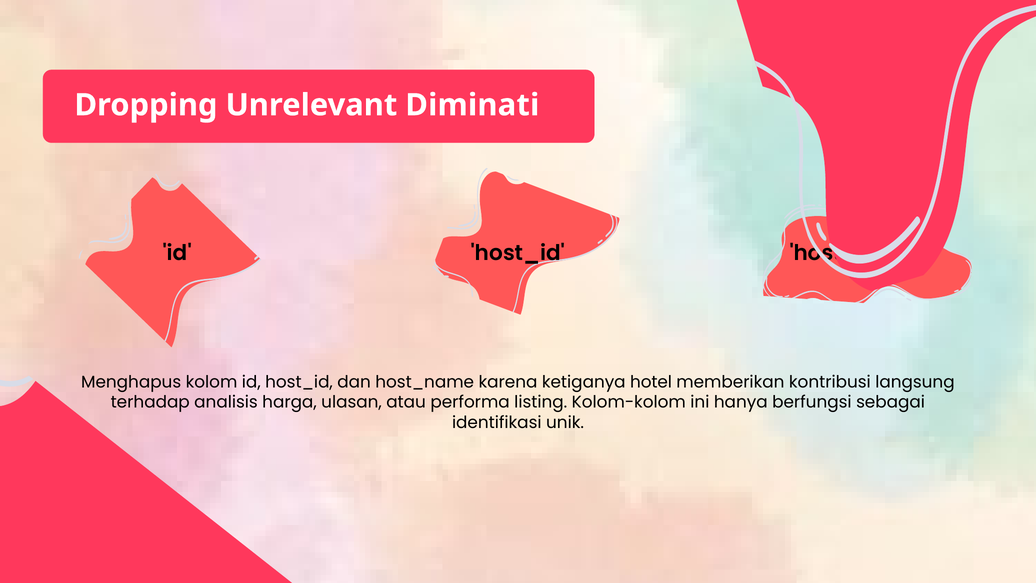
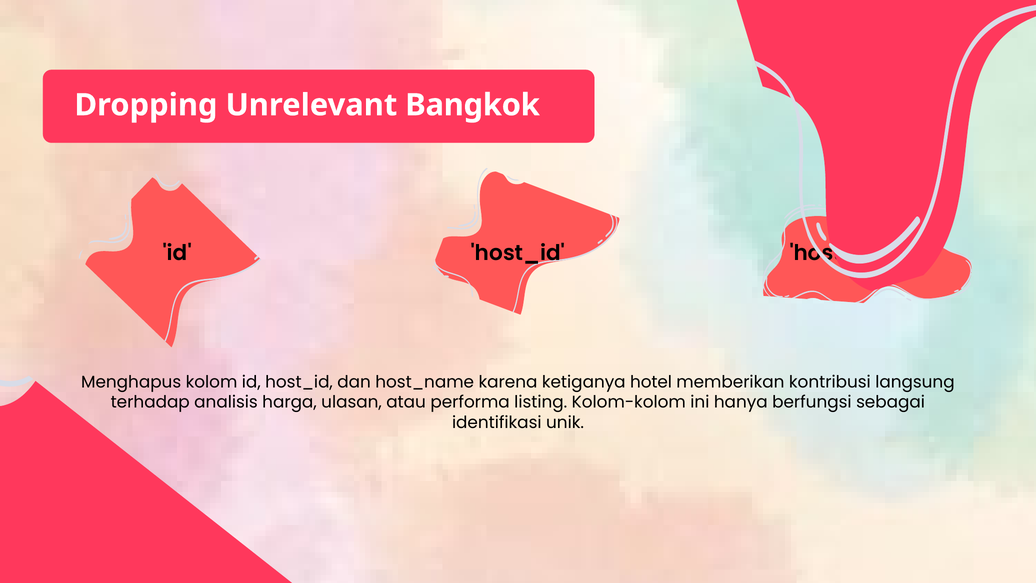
Diminati: Diminati -> Bangkok
